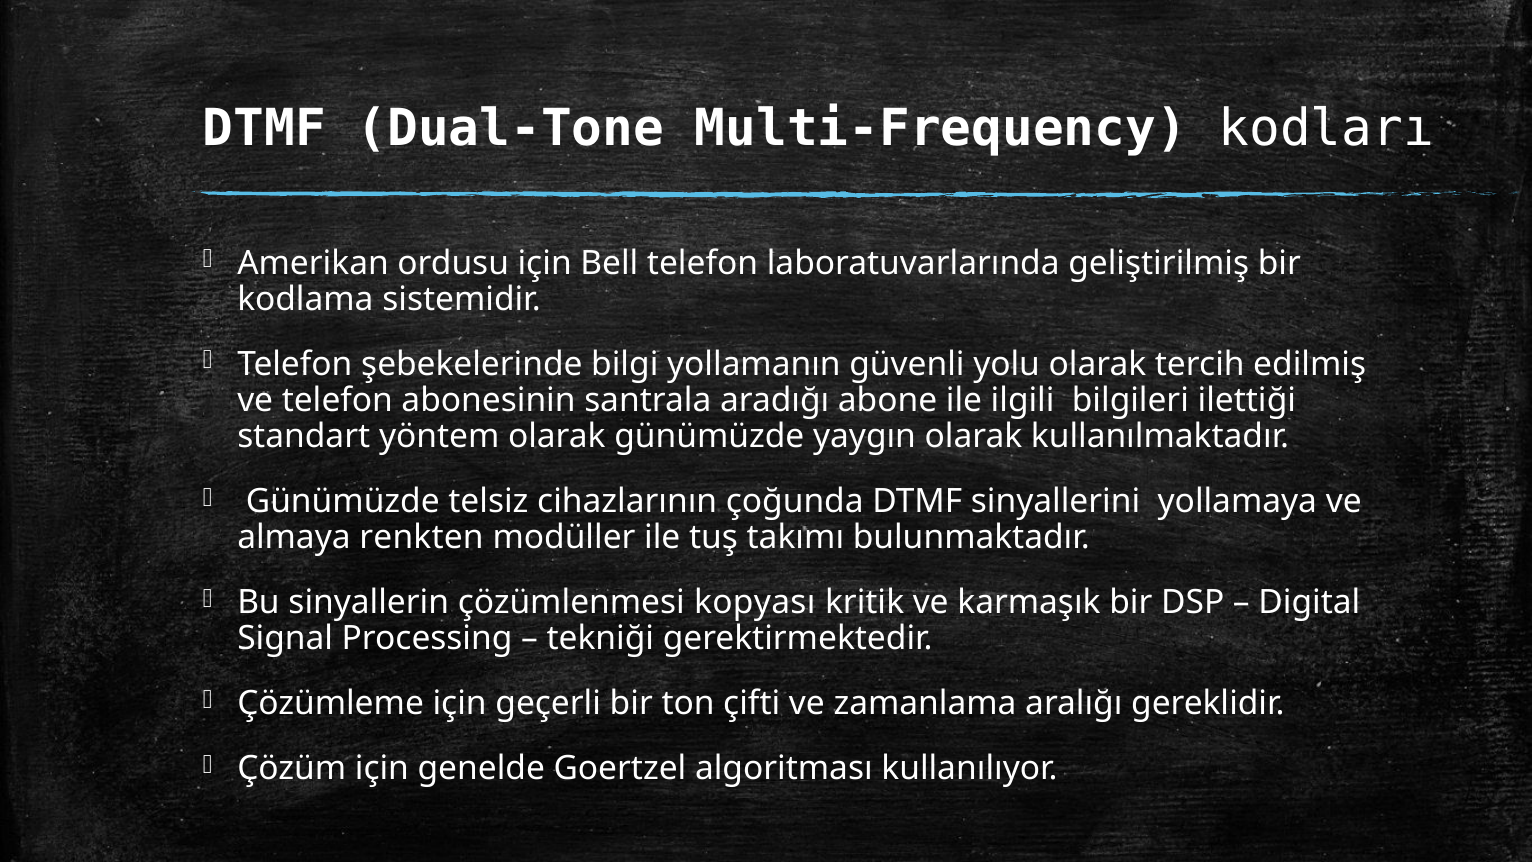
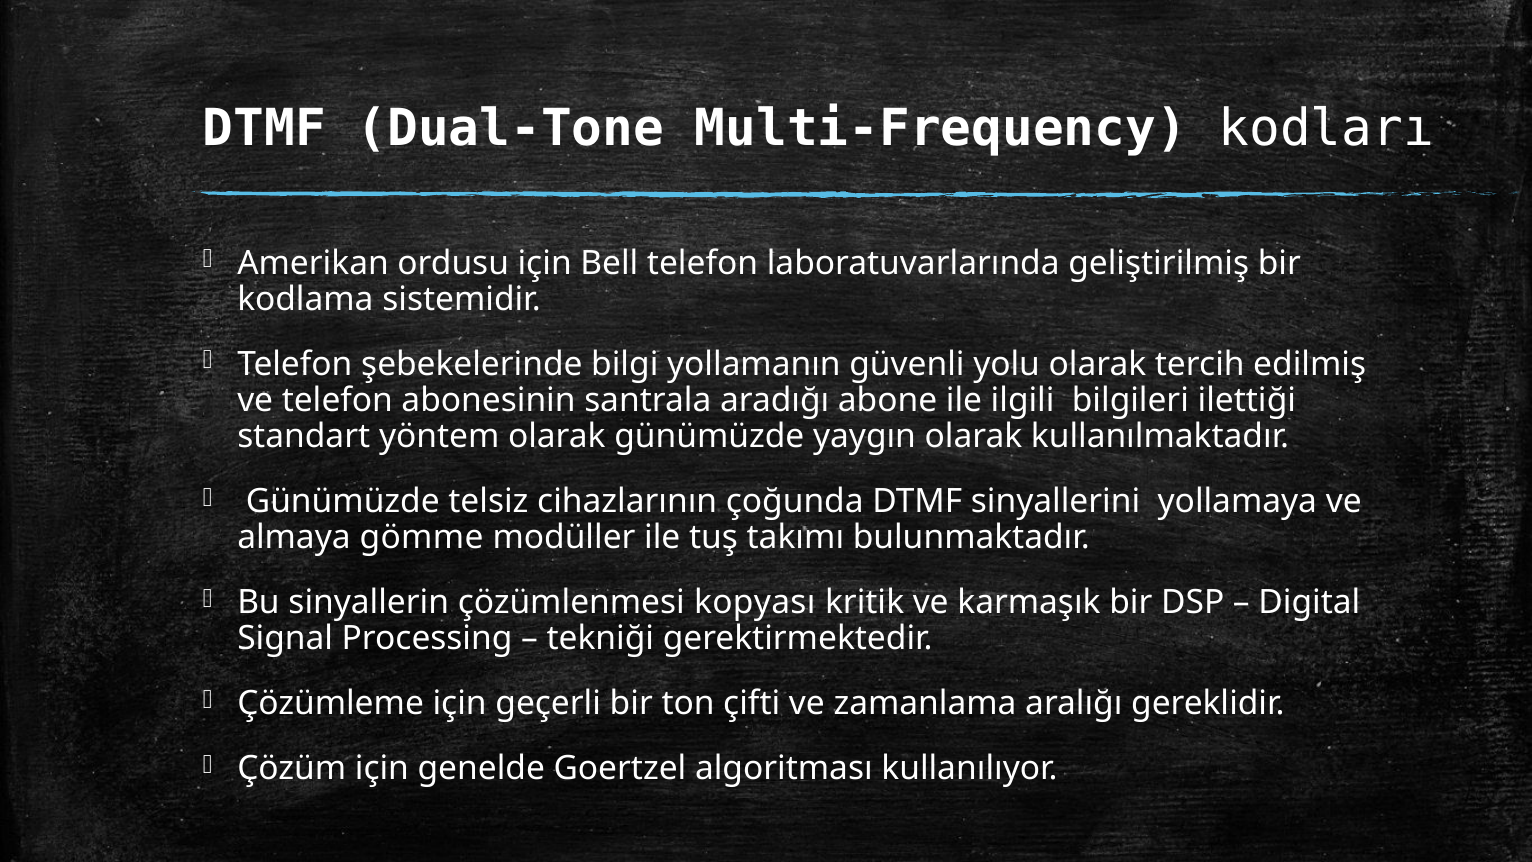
renkten: renkten -> gömme
